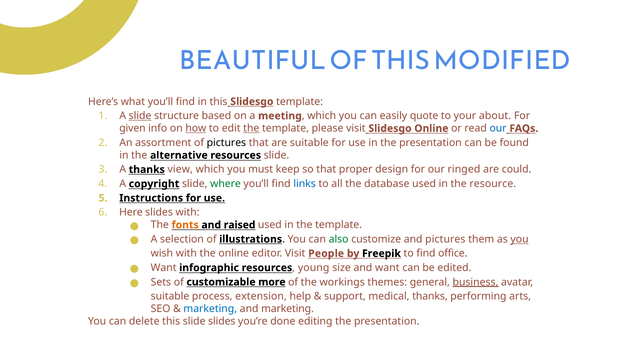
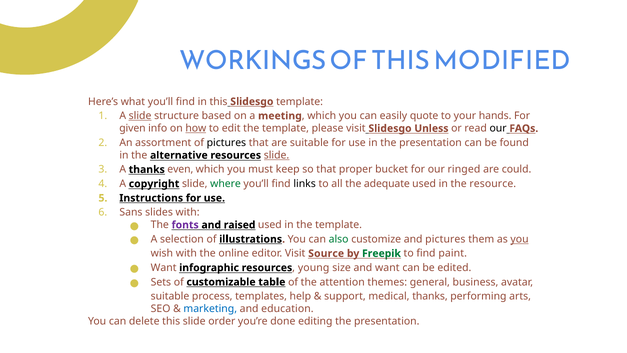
BEAUTIFUL: BEAUTIFUL -> WORKINGS
about: about -> hands
the at (251, 128) underline: present -> none
Slidesgo Online: Online -> Unless
our at (498, 128) colour: blue -> black
slide at (277, 155) underline: none -> present
view: view -> even
design: design -> bucket
links colour: blue -> black
database: database -> adequate
Here: Here -> Sans
fonts colour: orange -> purple
People: People -> Source
Freepik colour: black -> green
office: office -> paint
more: more -> table
workings: workings -> attention
business underline: present -> none
extension: extension -> templates
and marketing: marketing -> education
slide slides: slides -> order
